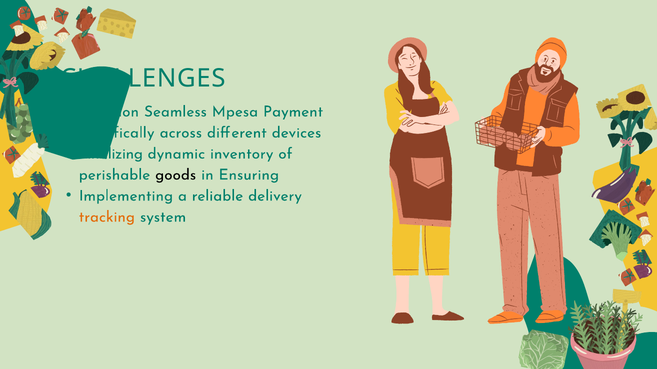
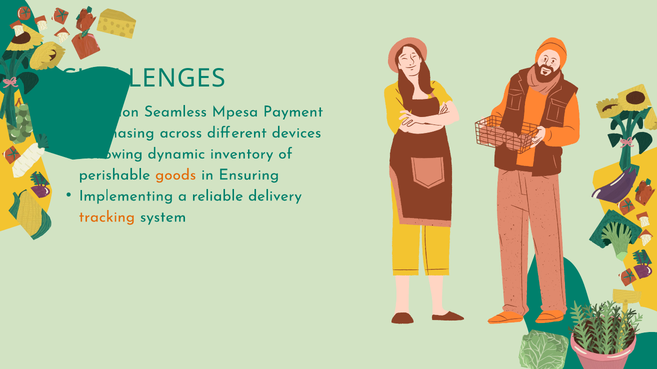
specifically: specifically -> purchasing
Finalizing: Finalizing -> Following
goods colour: black -> orange
